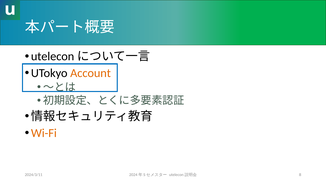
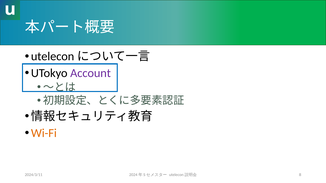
Account colour: orange -> purple
